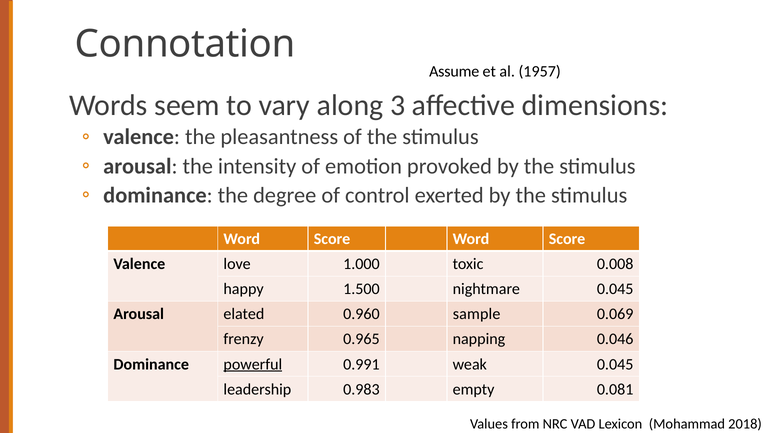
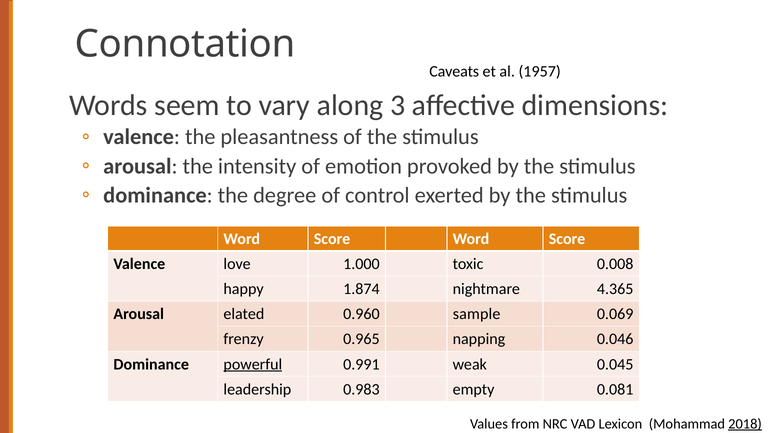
Assume: Assume -> Caveats
1.500: 1.500 -> 1.874
nightmare 0.045: 0.045 -> 4.365
2018 underline: none -> present
